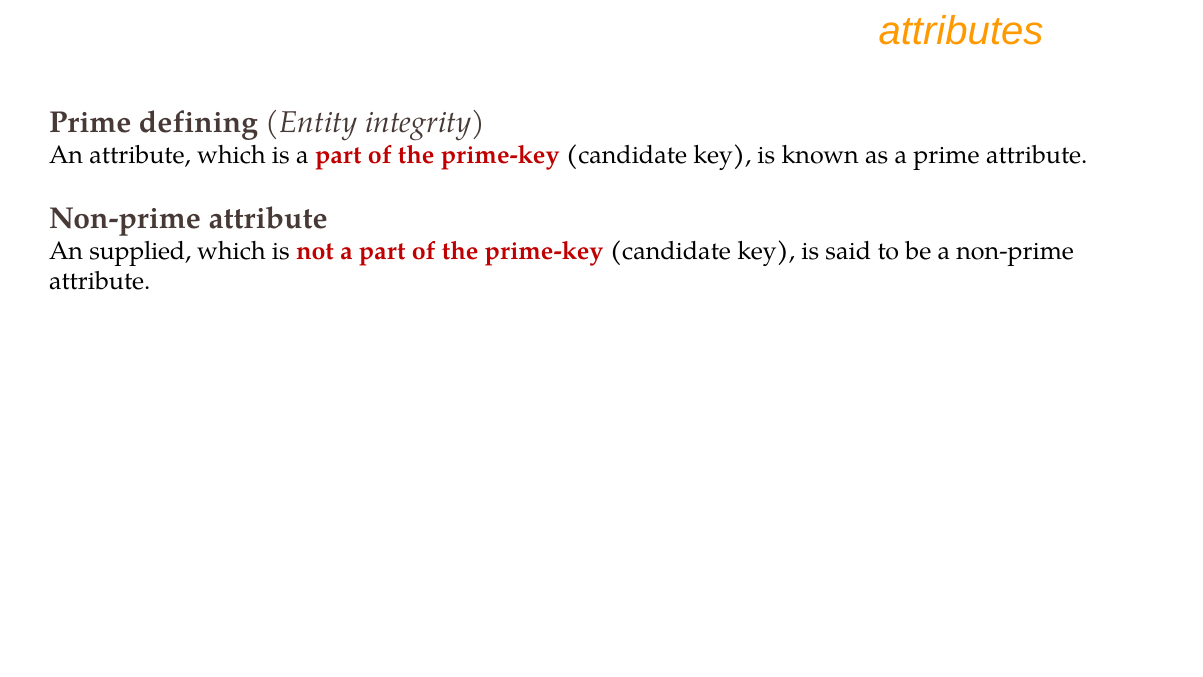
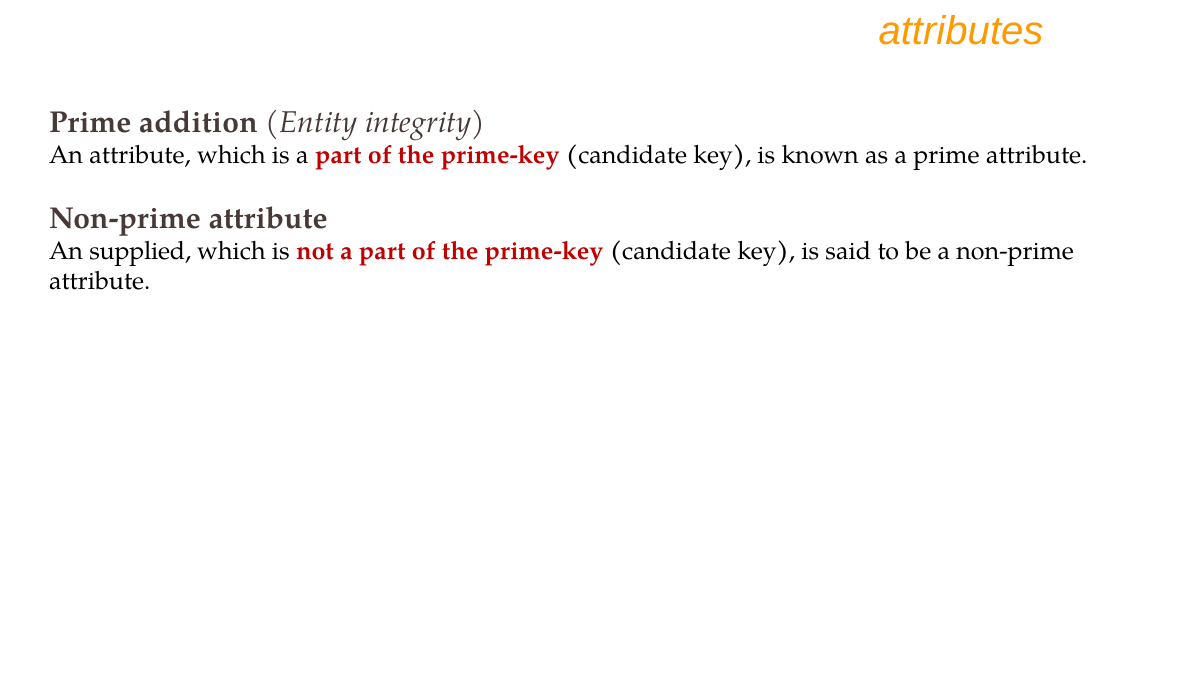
defining: defining -> addition
